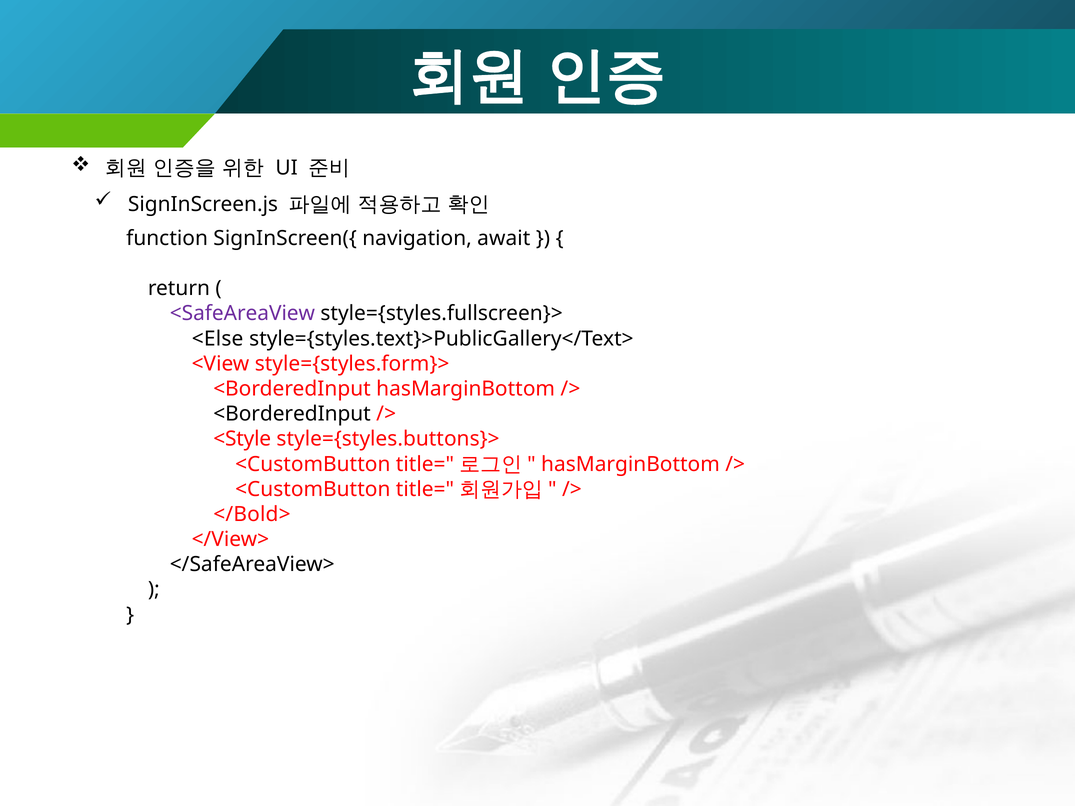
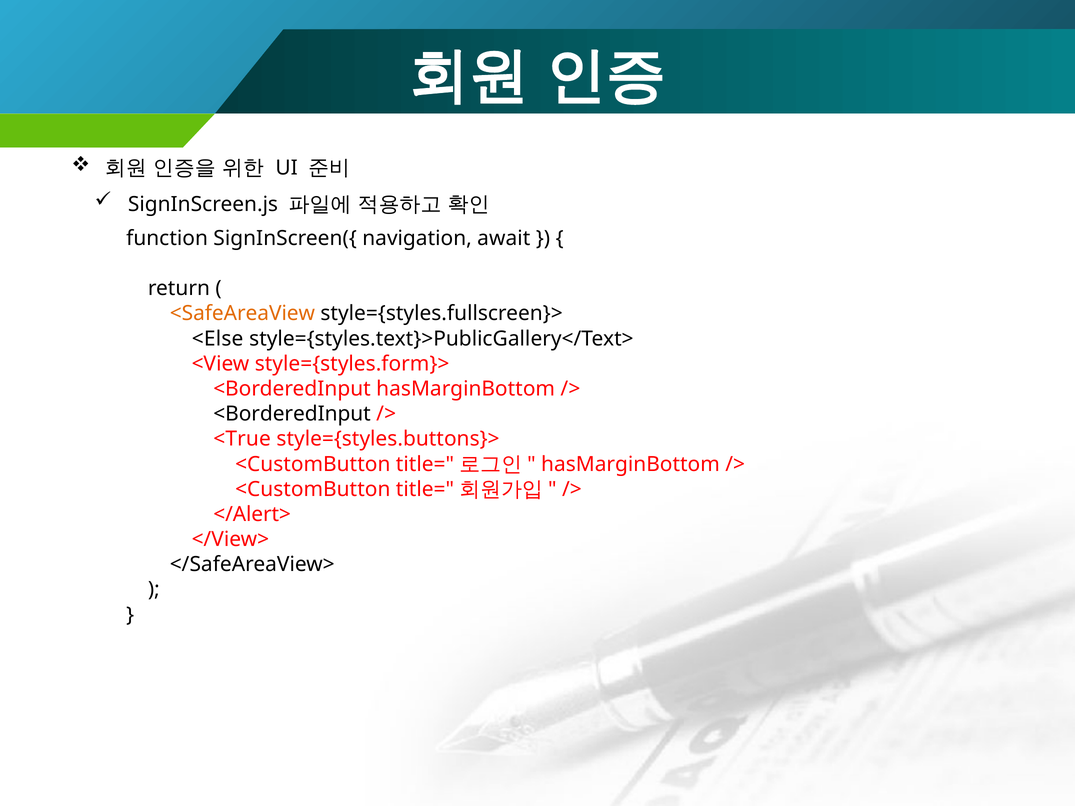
<SafeAreaView colour: purple -> orange
<Style: <Style -> <True
</Bold>: </Bold> -> </Alert>
